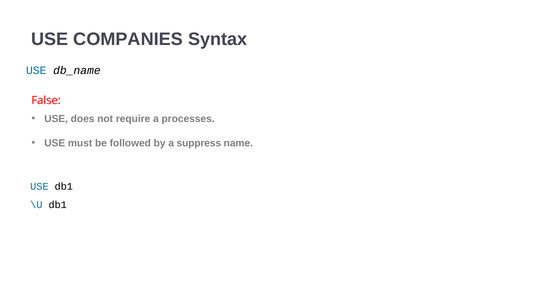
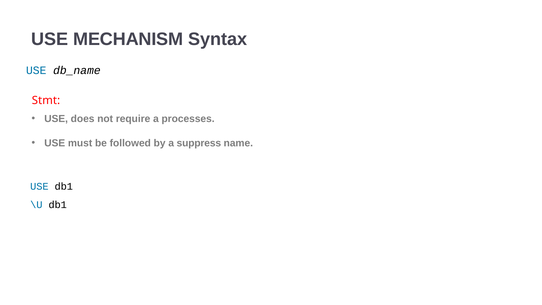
COMPANIES: COMPANIES -> MECHANISM
False: False -> Stmt
